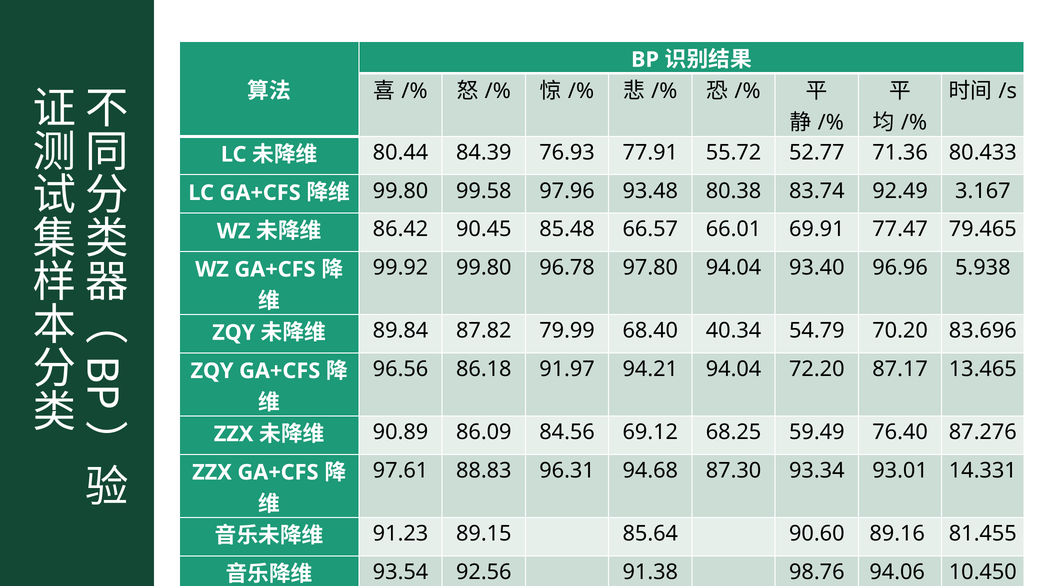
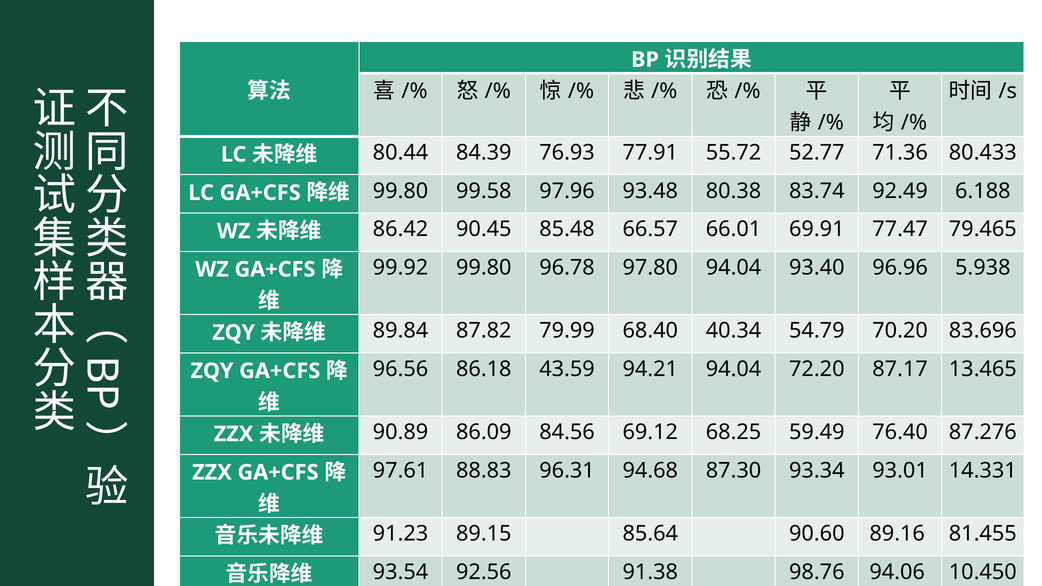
3.167: 3.167 -> 6.188
91.97: 91.97 -> 43.59
